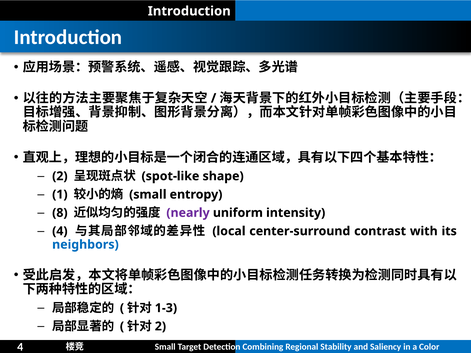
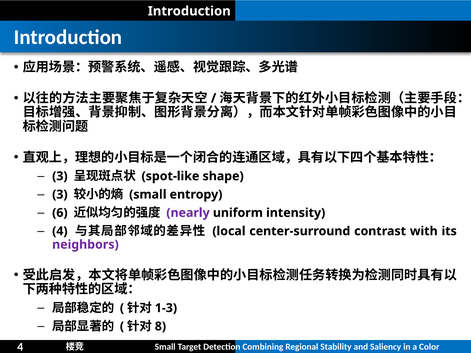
2 at (60, 176): 2 -> 3
1 at (60, 195): 1 -> 3
8: 8 -> 6
neighbors colour: blue -> purple
2 at (160, 327): 2 -> 8
